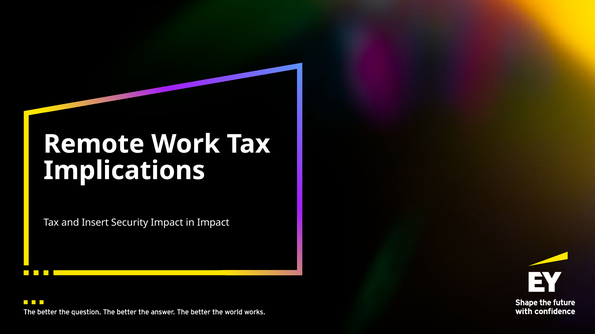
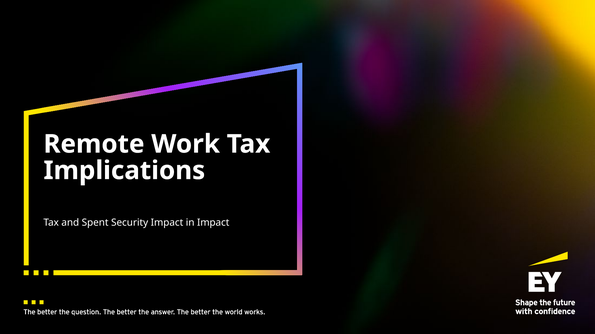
Insert: Insert -> Spent
